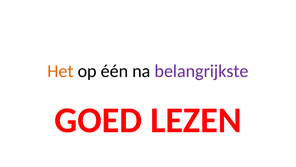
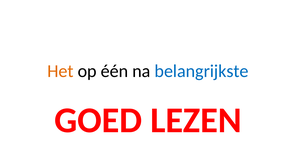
belangrijkste colour: purple -> blue
